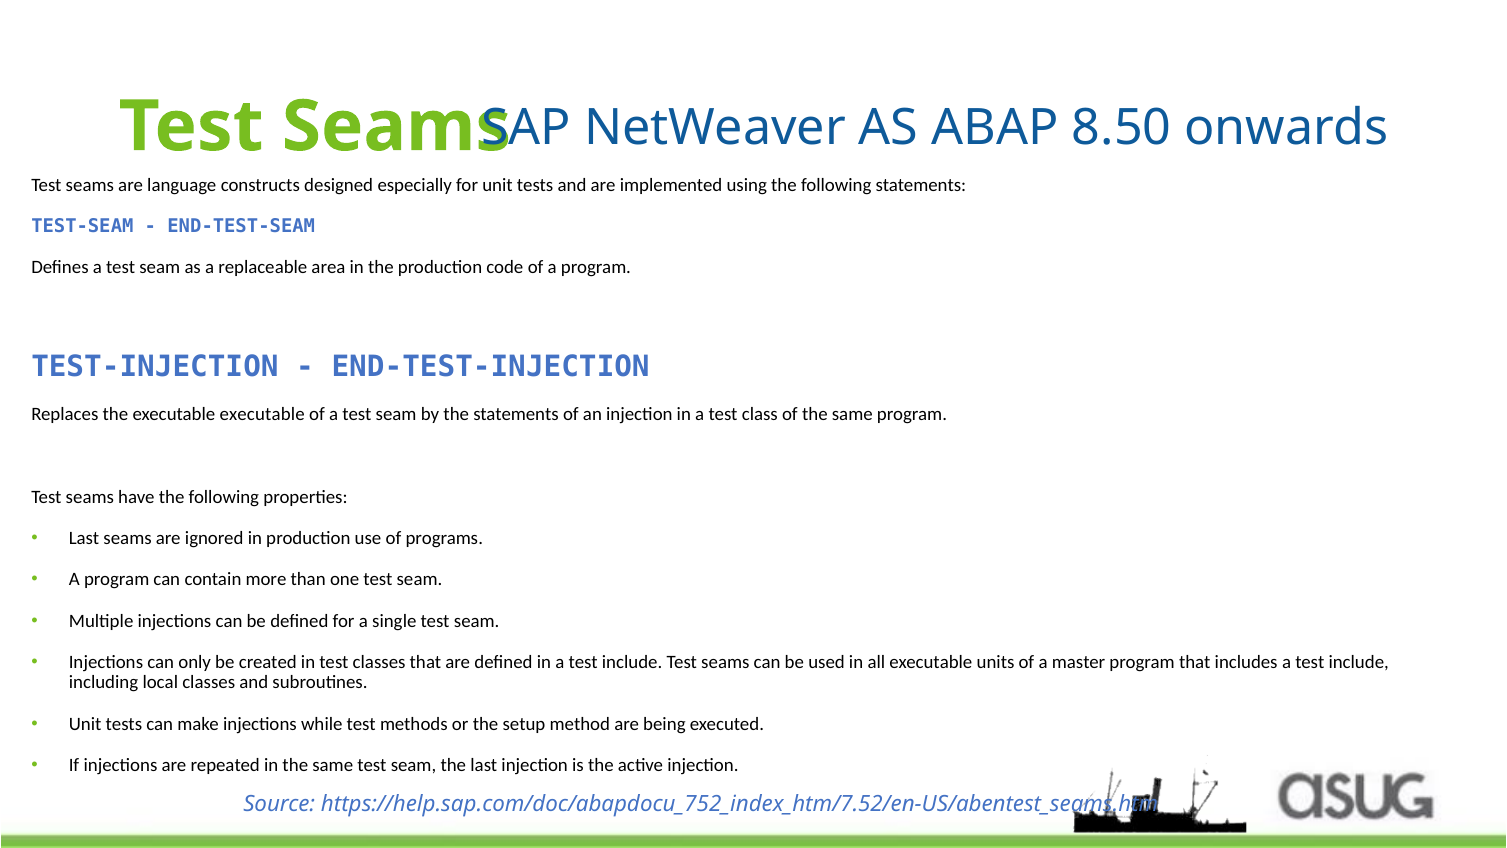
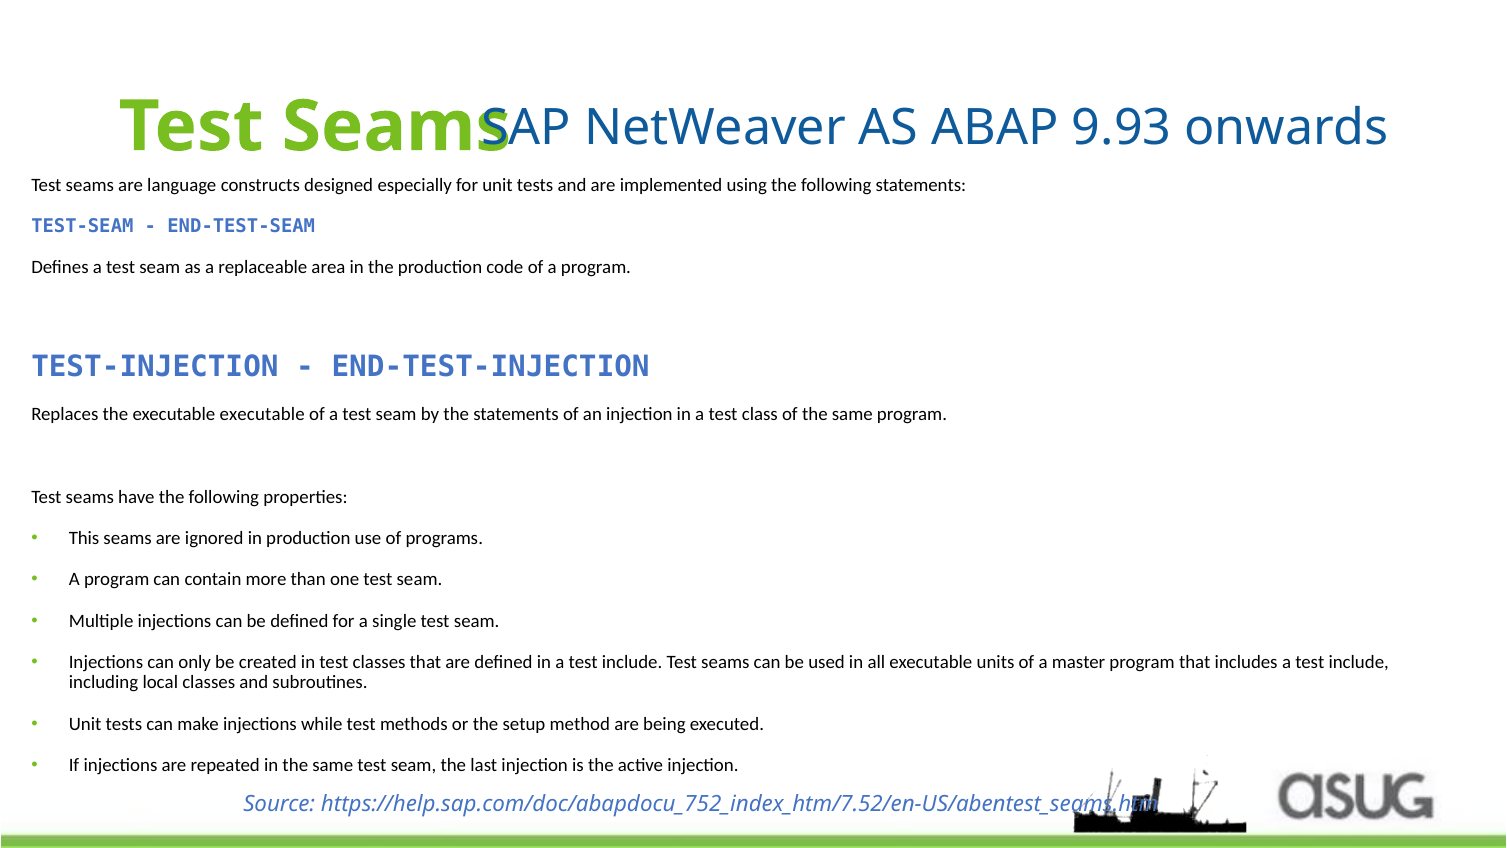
8.50: 8.50 -> 9.93
Last at (84, 538): Last -> This
